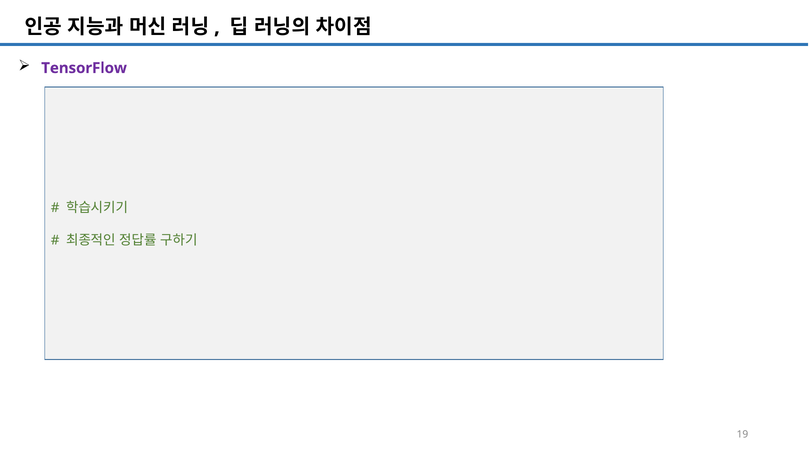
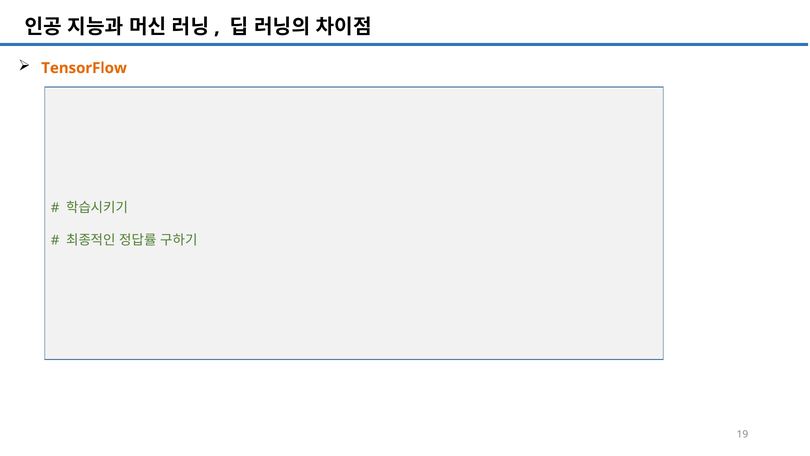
TensorFlow colour: purple -> orange
